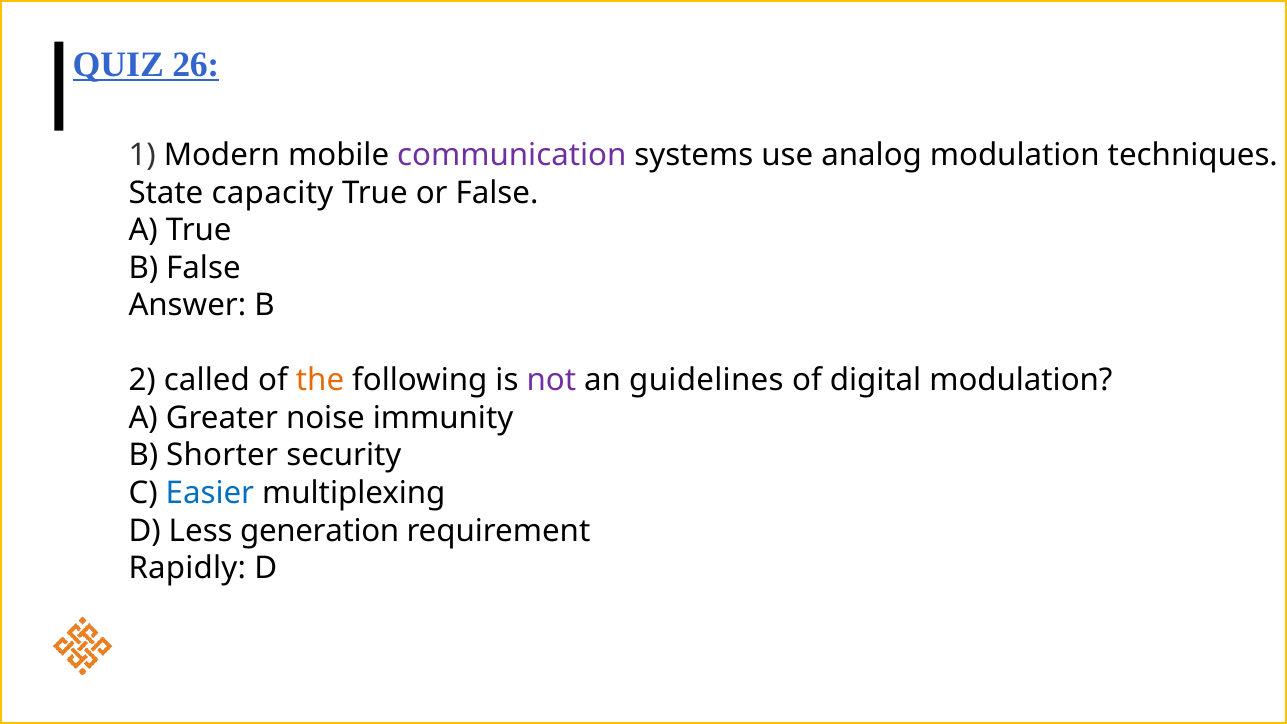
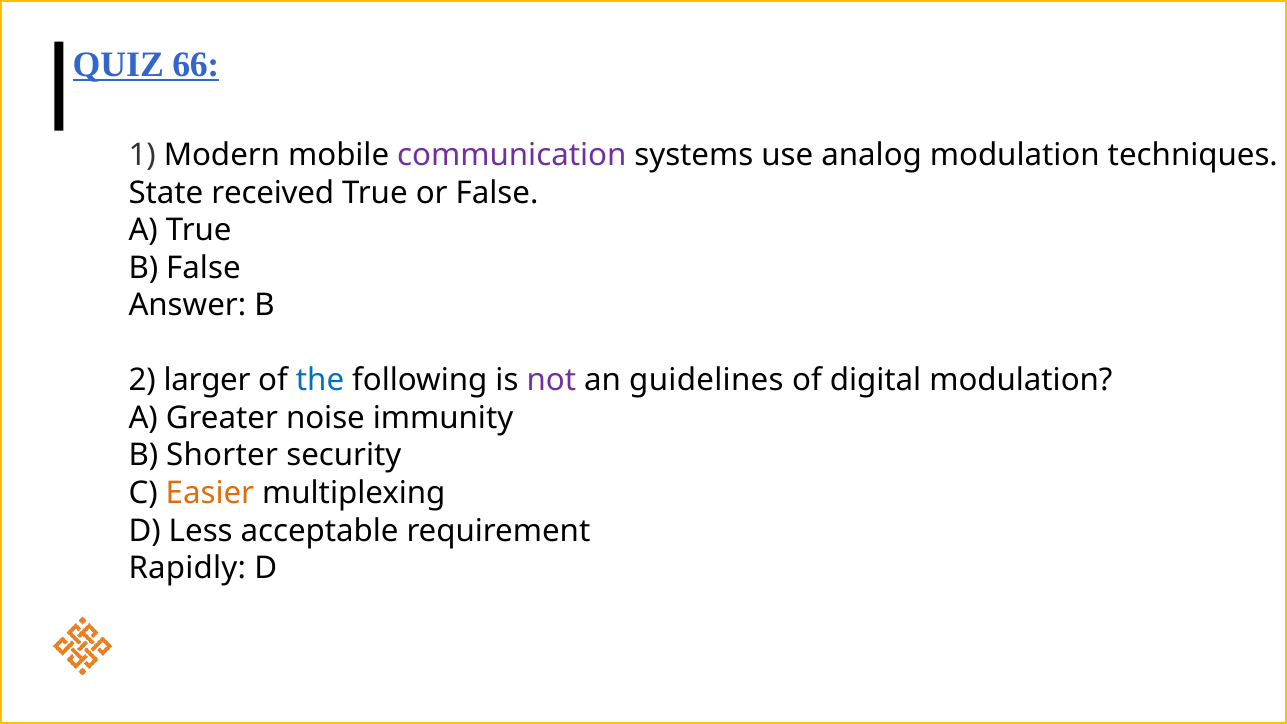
26: 26 -> 66
capacity: capacity -> received
called: called -> larger
the colour: orange -> blue
Easier colour: blue -> orange
generation: generation -> acceptable
